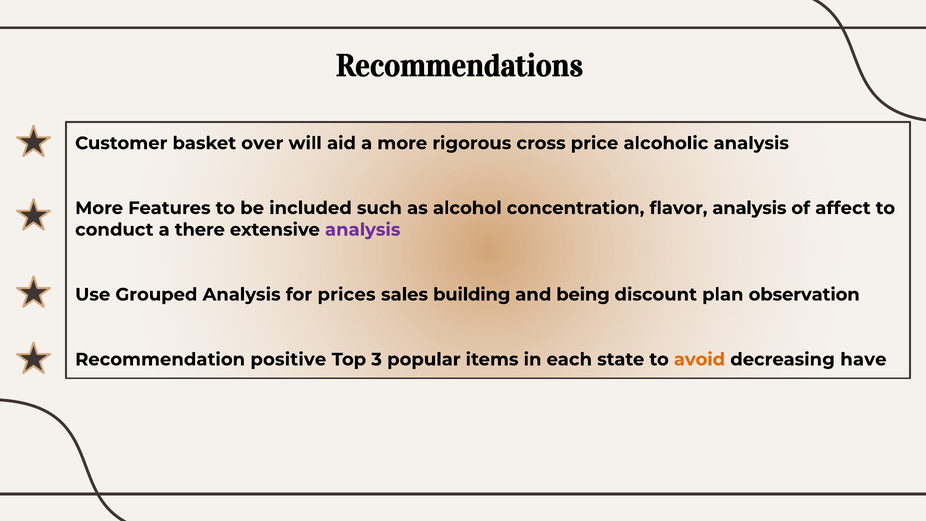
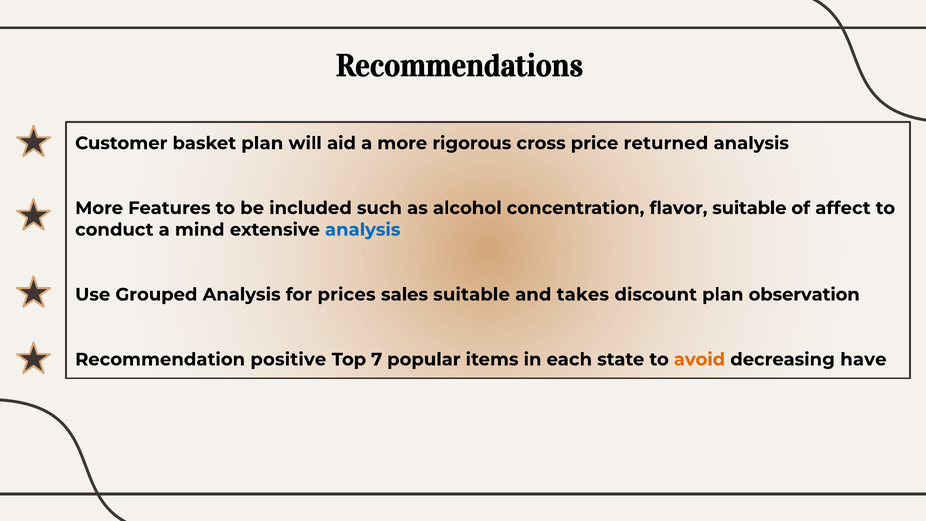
basket over: over -> plan
alcoholic: alcoholic -> returned
flavor analysis: analysis -> suitable
there: there -> mind
analysis at (363, 230) colour: purple -> blue
sales building: building -> suitable
being: being -> takes
3: 3 -> 7
